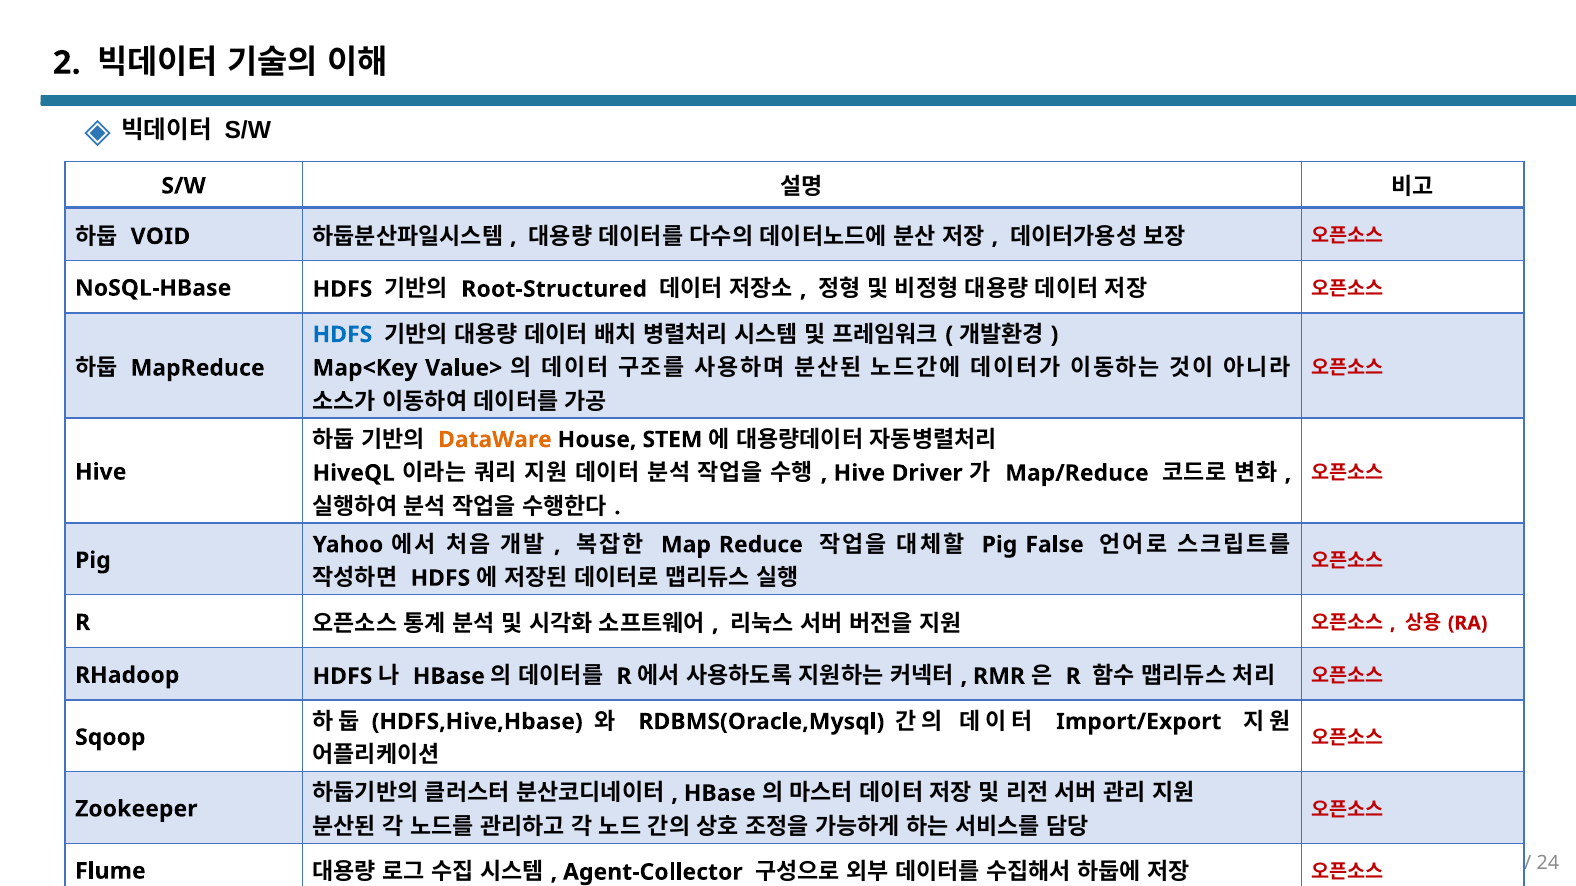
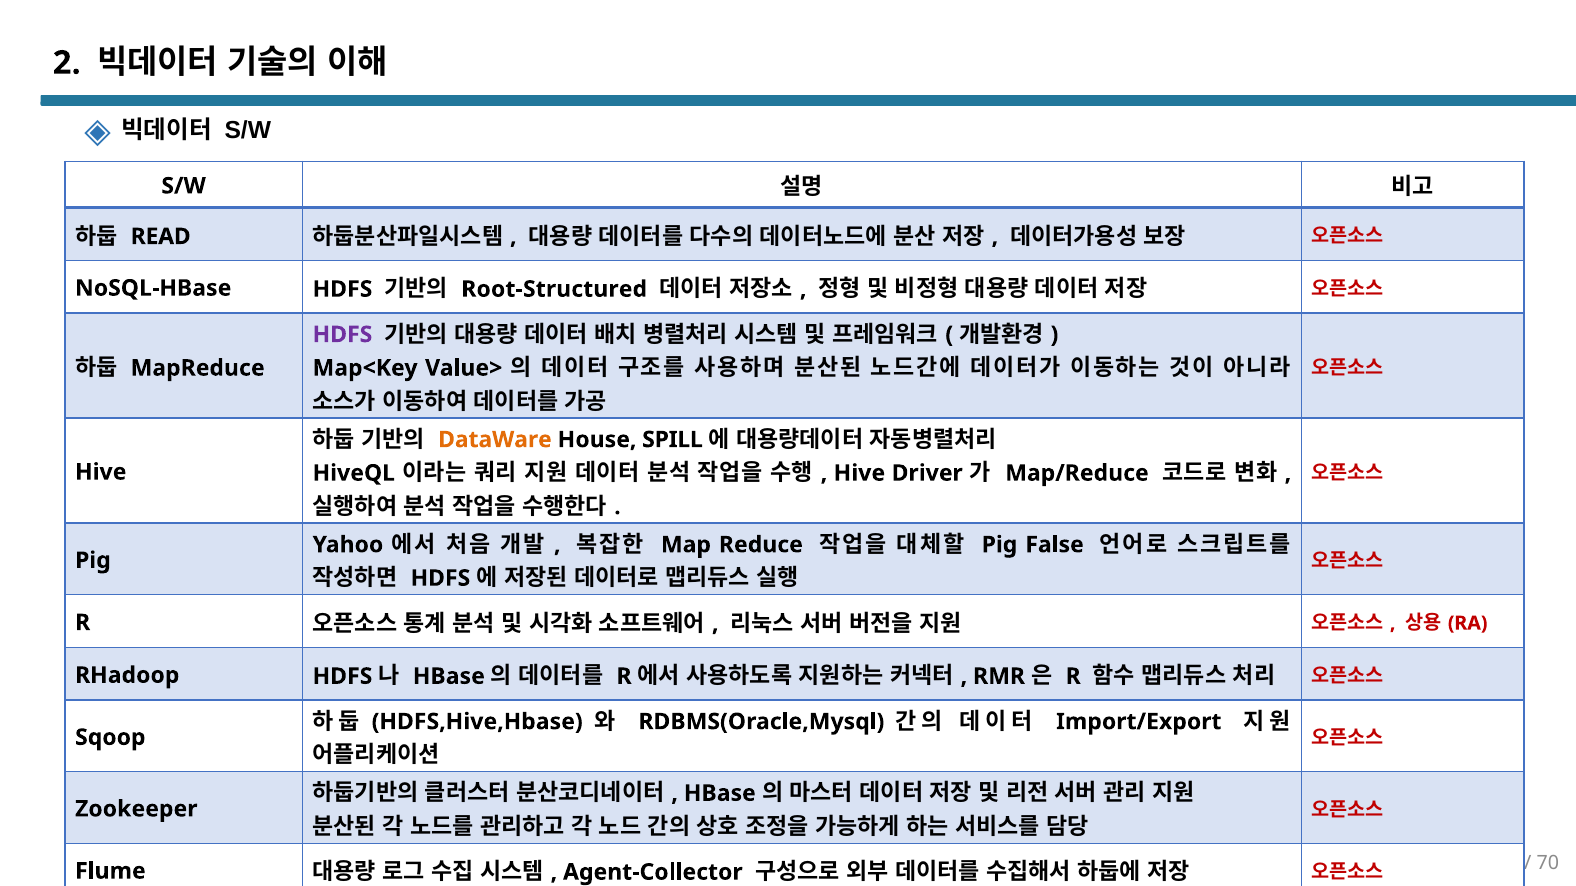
VOID: VOID -> READ
HDFS at (342, 335) colour: blue -> purple
STEM: STEM -> SPILL
24: 24 -> 70
